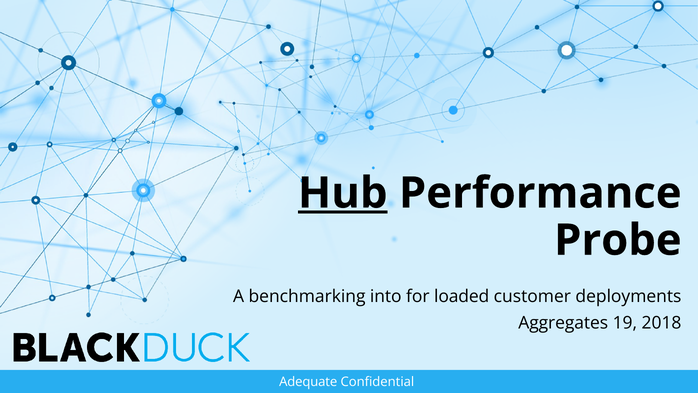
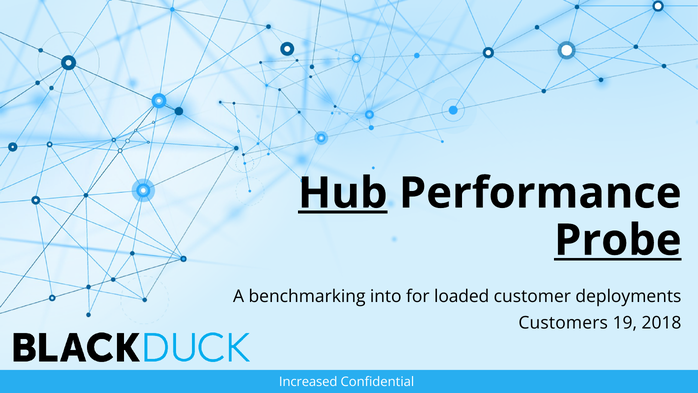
Probe underline: none -> present
Aggregates: Aggregates -> Customers
Adequate: Adequate -> Increased
